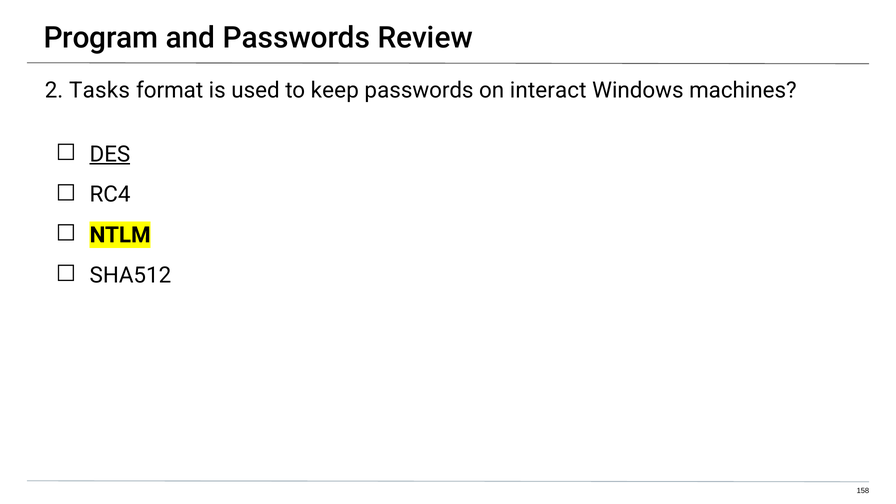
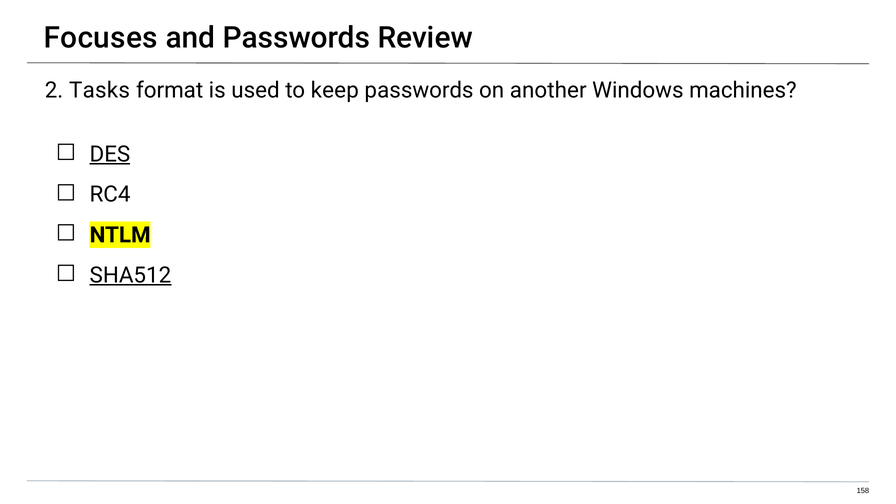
Program: Program -> Focuses
interact: interact -> another
SHA512 underline: none -> present
